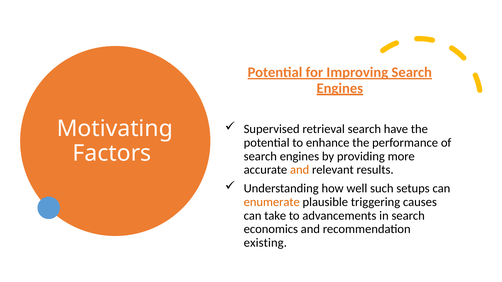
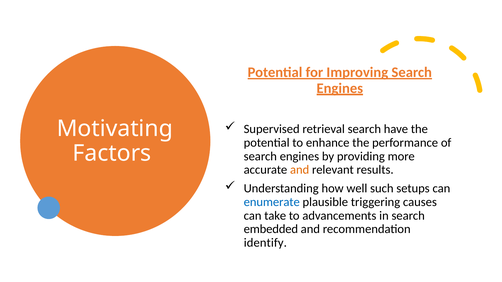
enumerate colour: orange -> blue
economics: economics -> embedded
existing: existing -> identify
